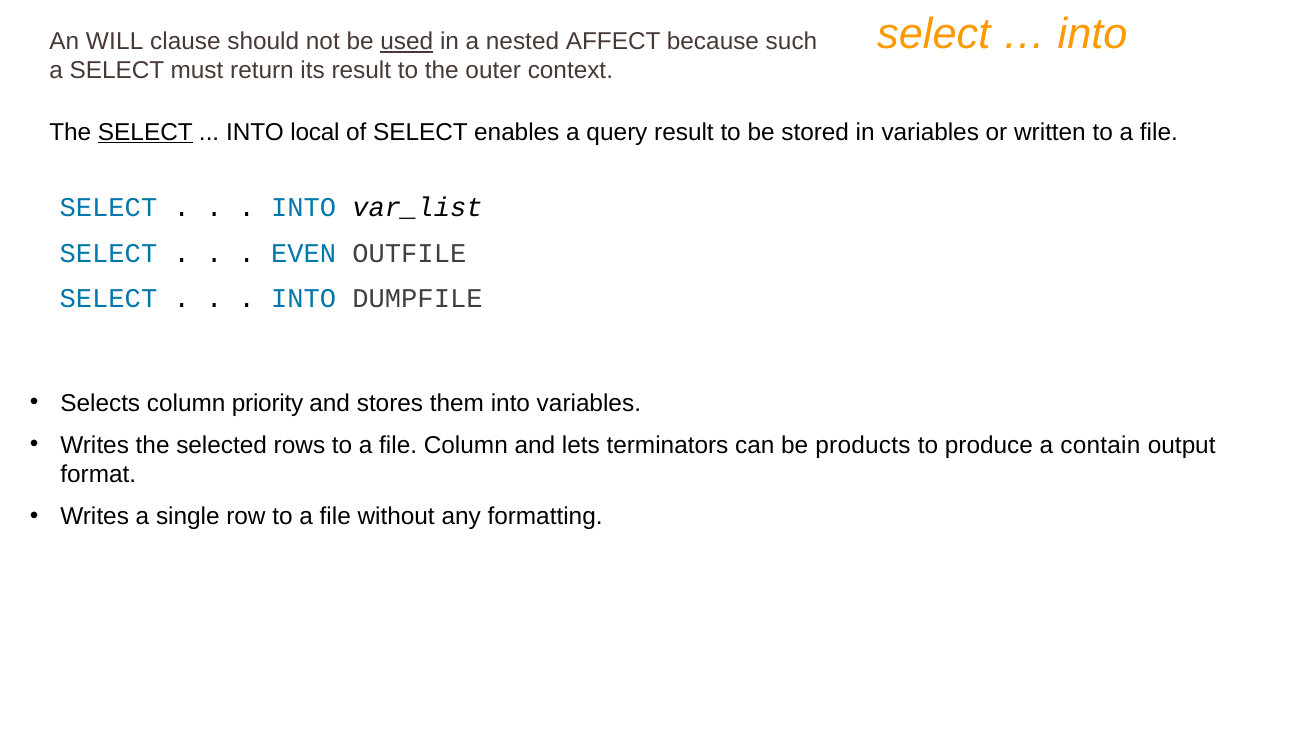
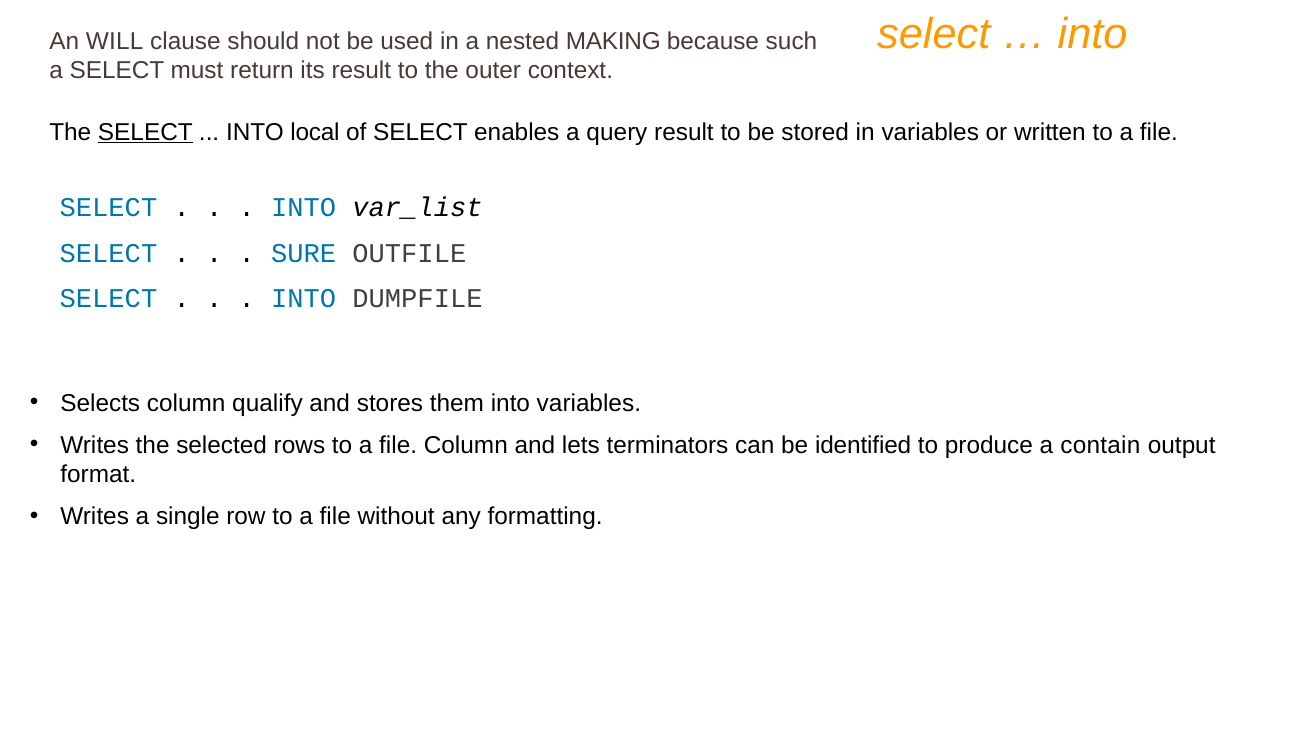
used underline: present -> none
AFFECT: AFFECT -> MAKING
EVEN: EVEN -> SURE
priority: priority -> qualify
products: products -> identified
